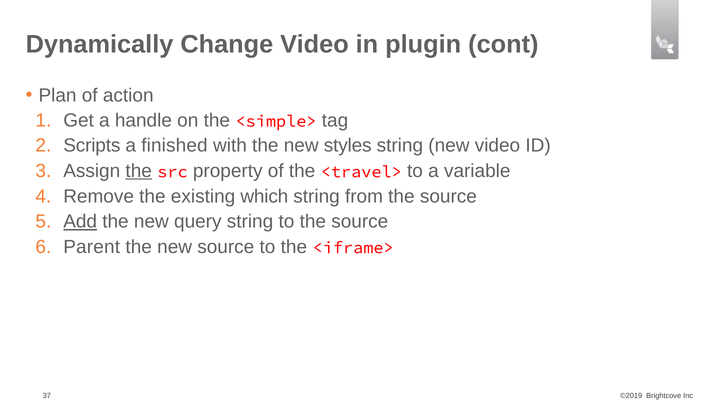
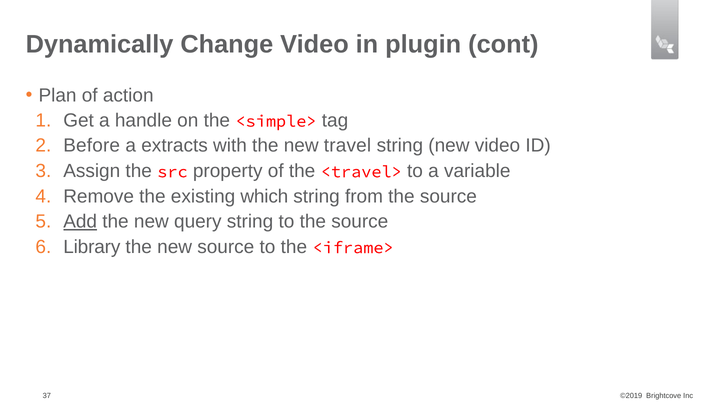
Scripts: Scripts -> Before
finished: finished -> extracts
styles: styles -> travel
the at (139, 171) underline: present -> none
Parent: Parent -> Library
